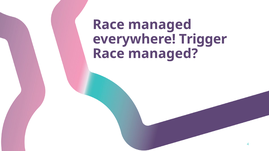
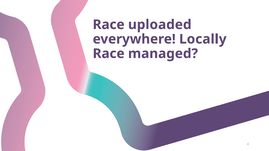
managed at (160, 25): managed -> uploaded
Trigger: Trigger -> Locally
